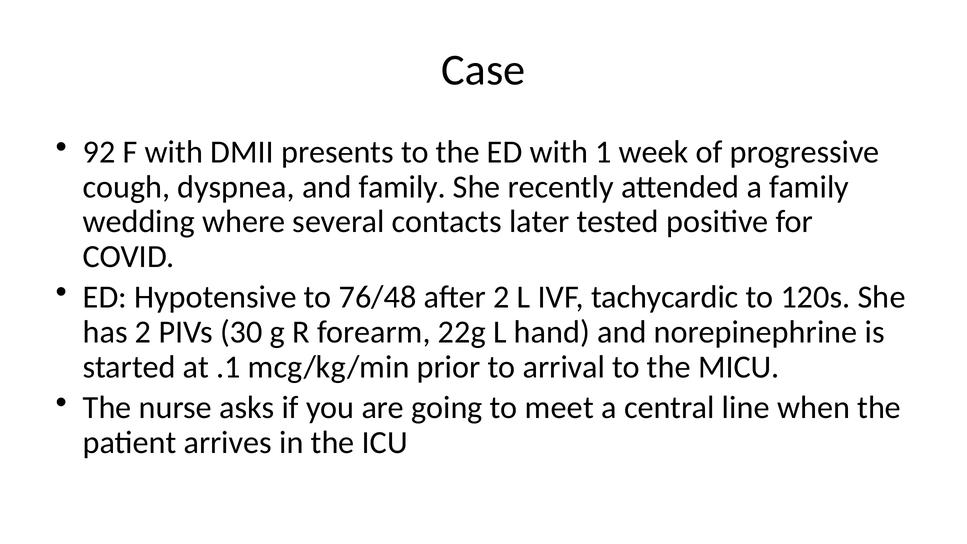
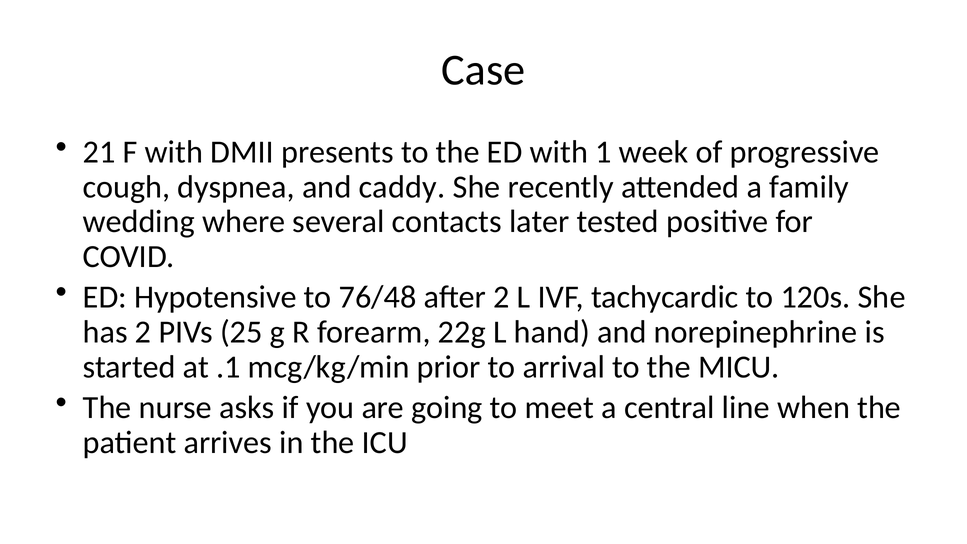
92: 92 -> 21
and family: family -> caddy
30: 30 -> 25
